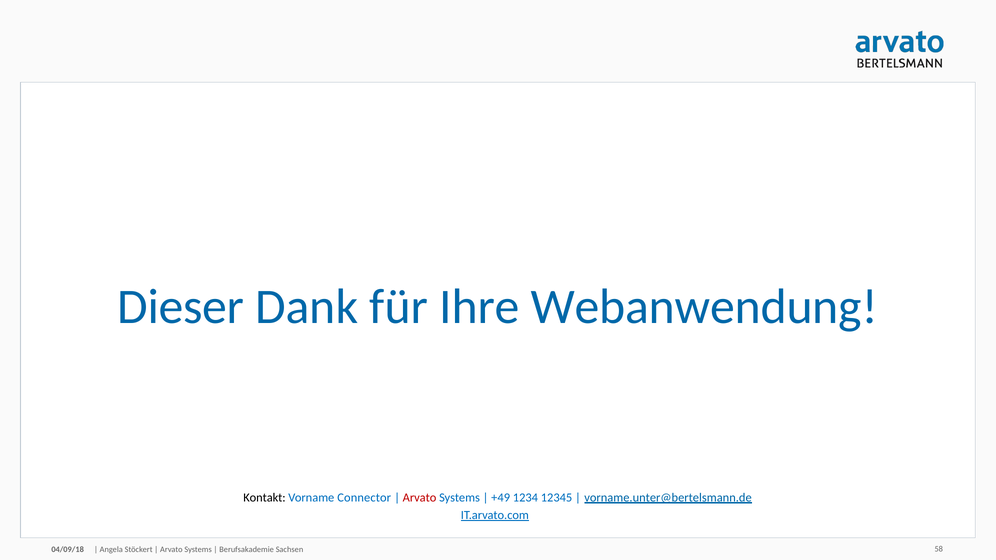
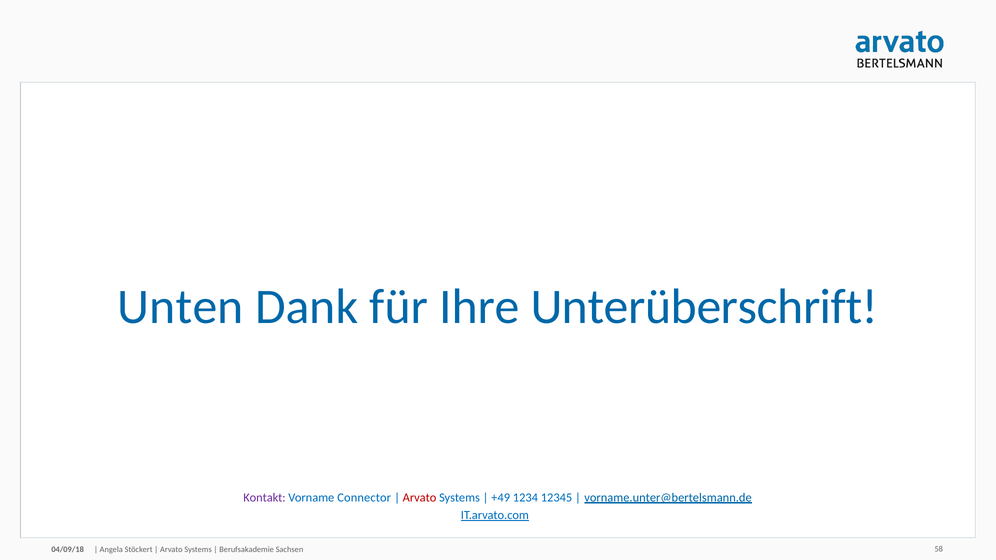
Dieser: Dieser -> Unten
Webanwendung: Webanwendung -> Unterüberschrift
Kontakt colour: black -> purple
